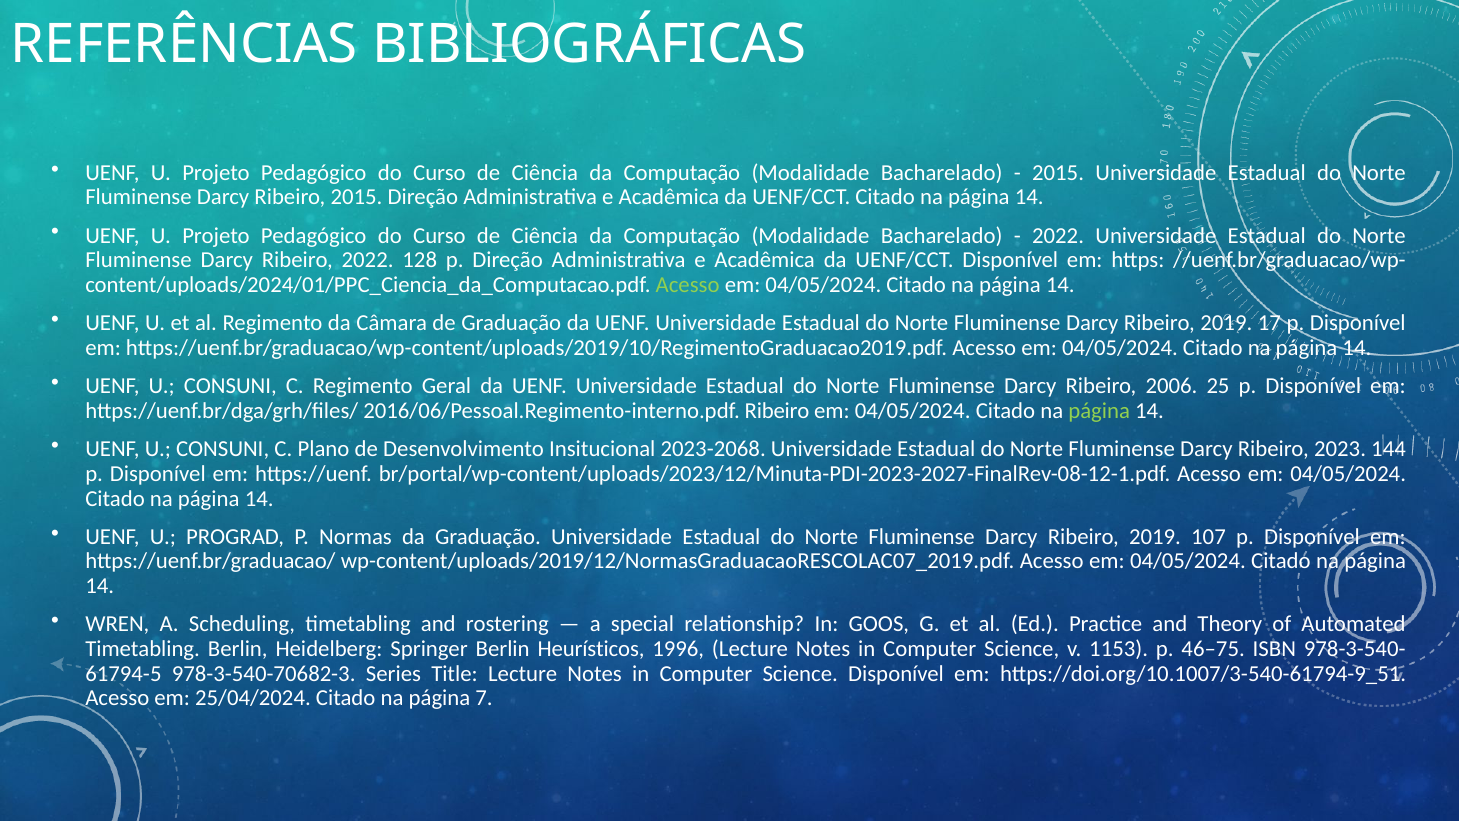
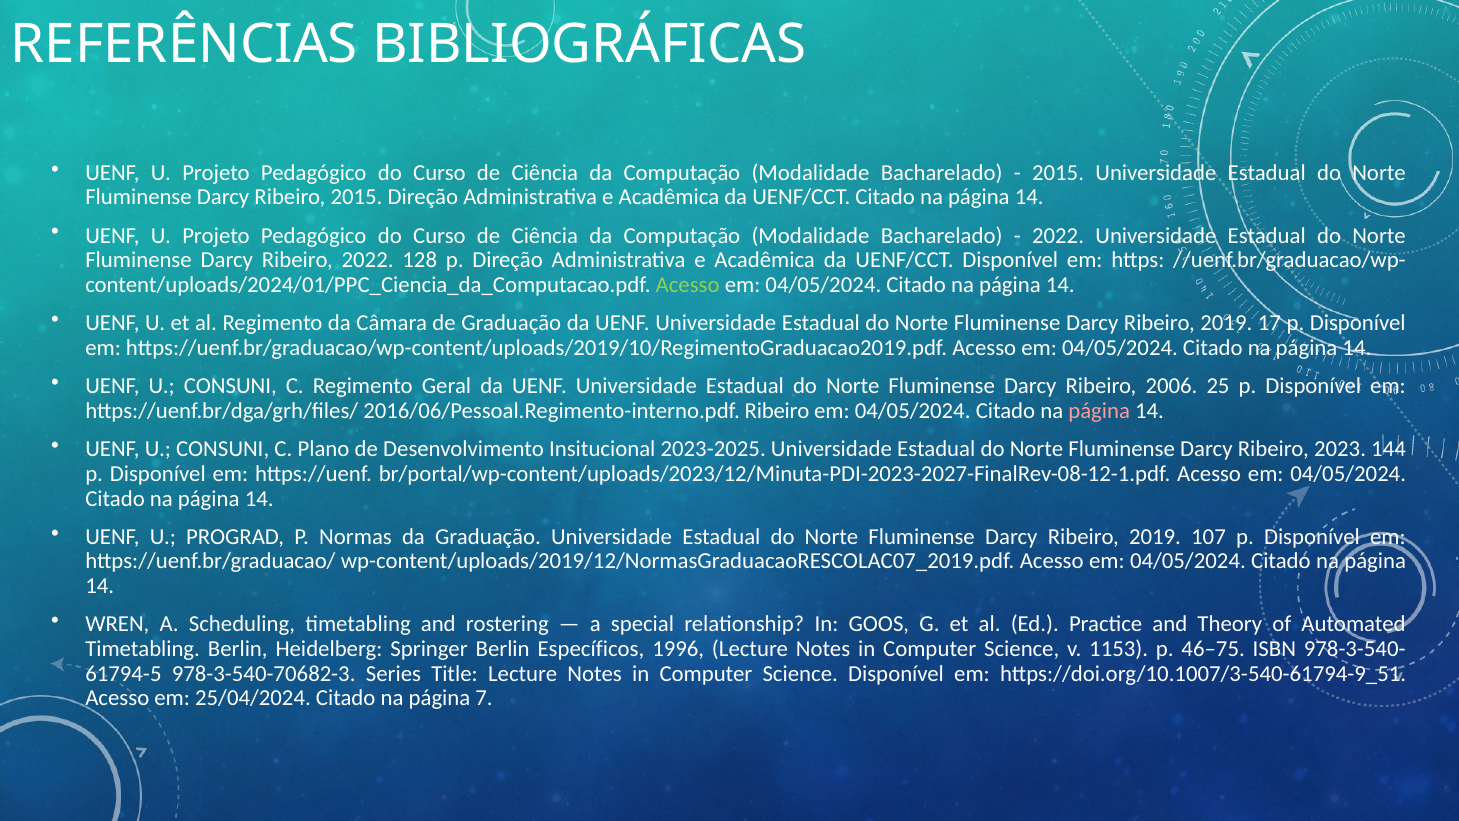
página at (1099, 411) colour: light green -> pink
2023-2068: 2023-2068 -> 2023-2025
Heurísticos: Heurísticos -> Específicos
